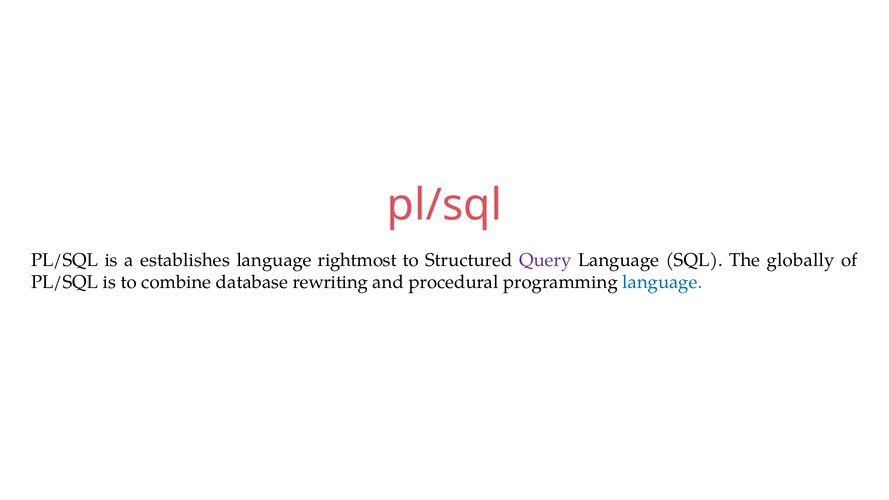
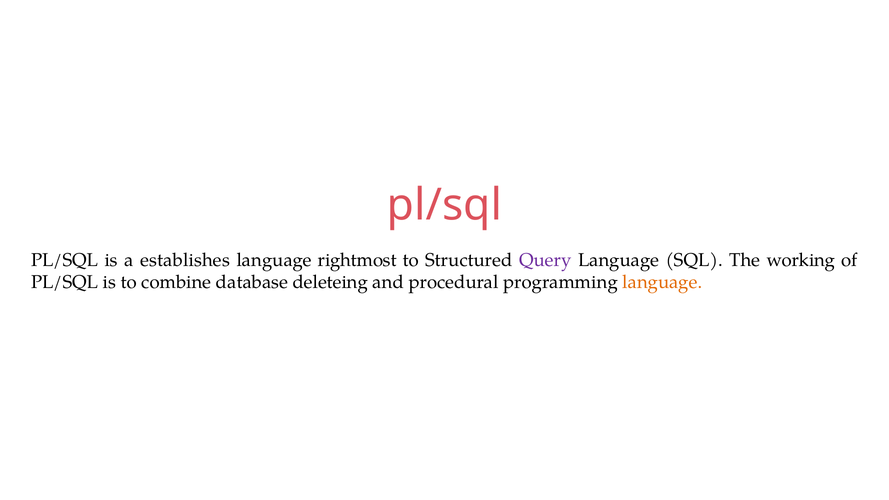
globally: globally -> working
rewriting: rewriting -> deleteing
language at (662, 282) colour: blue -> orange
